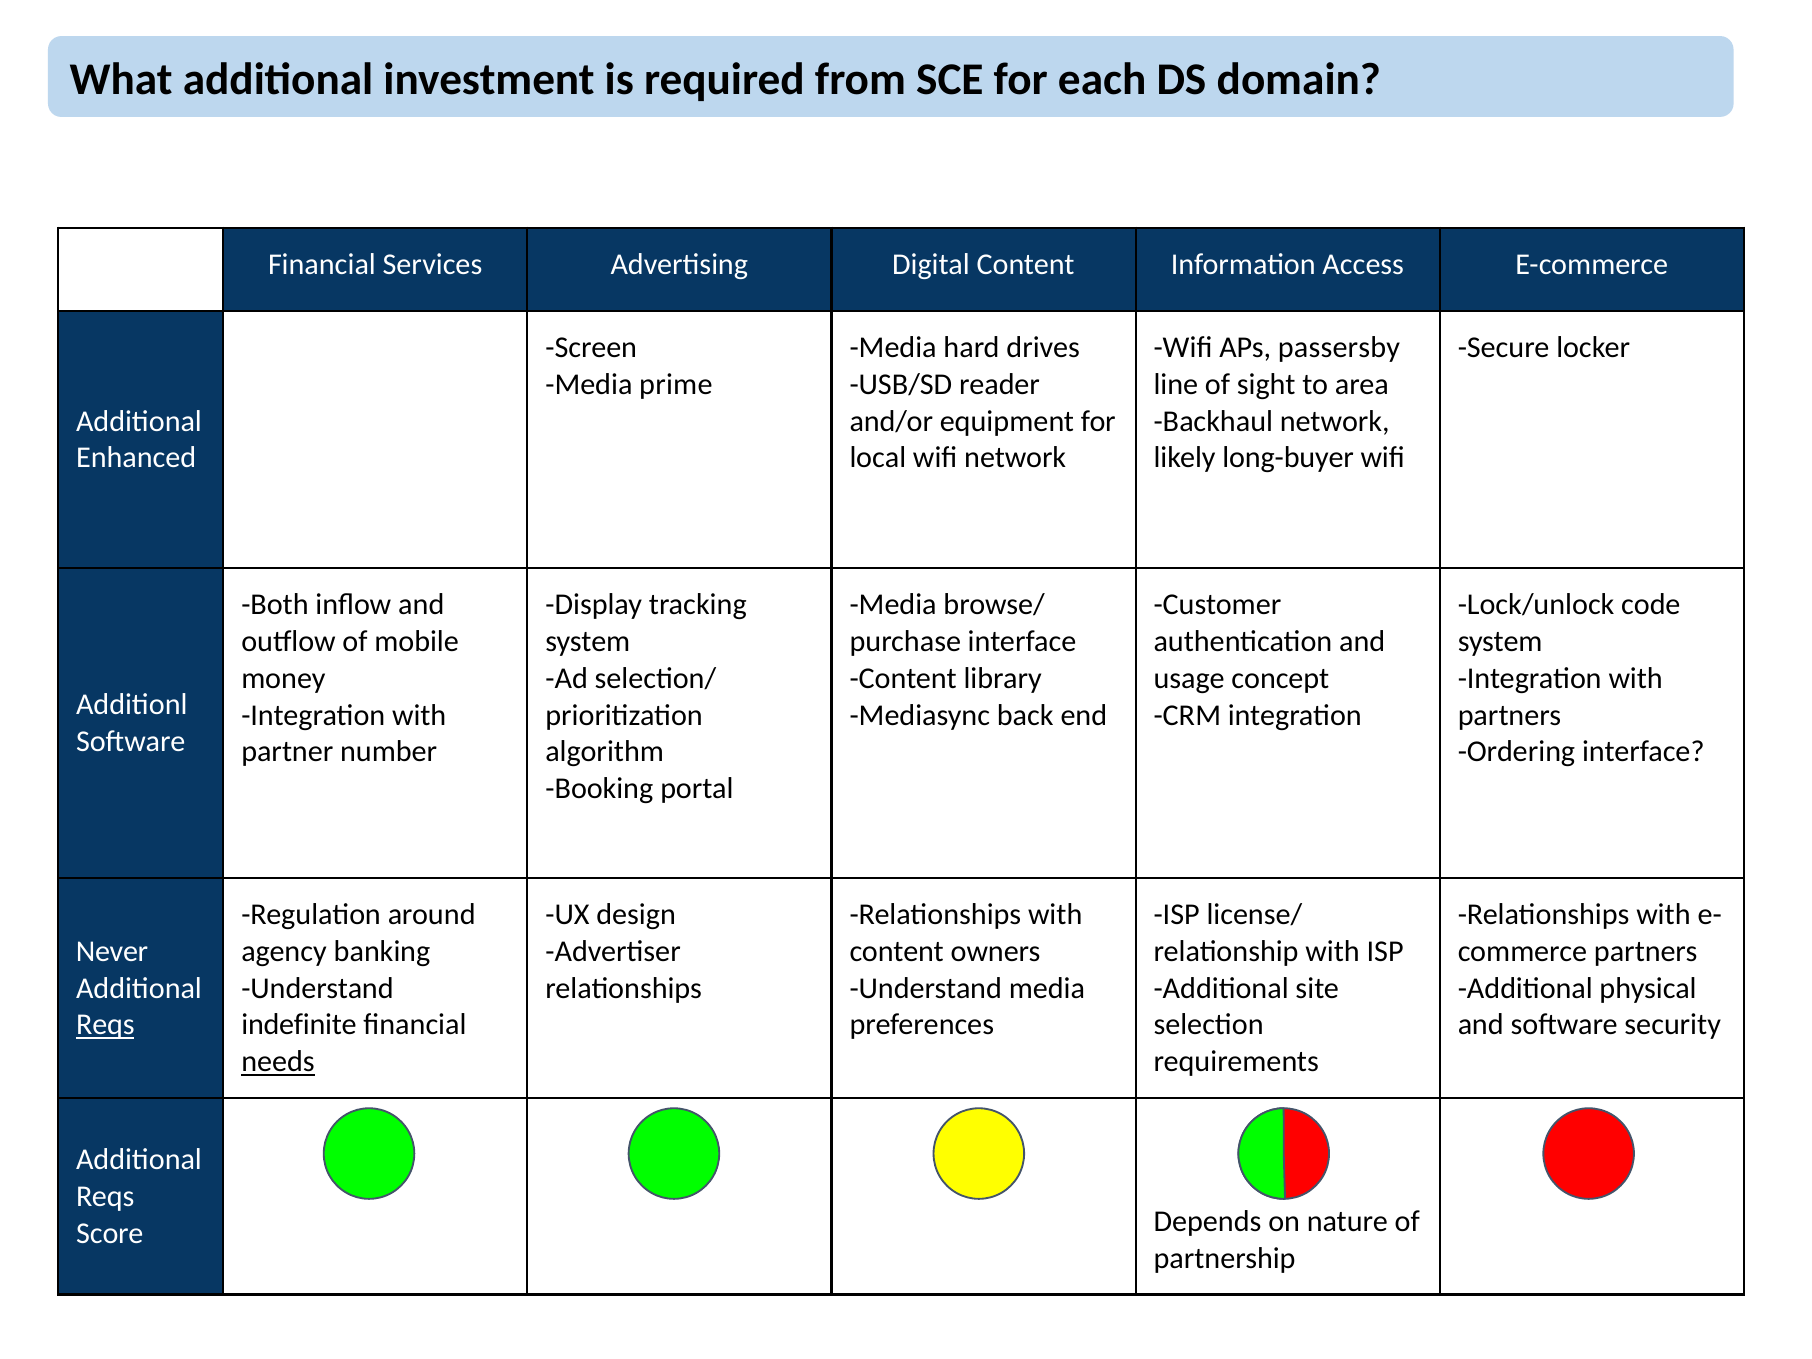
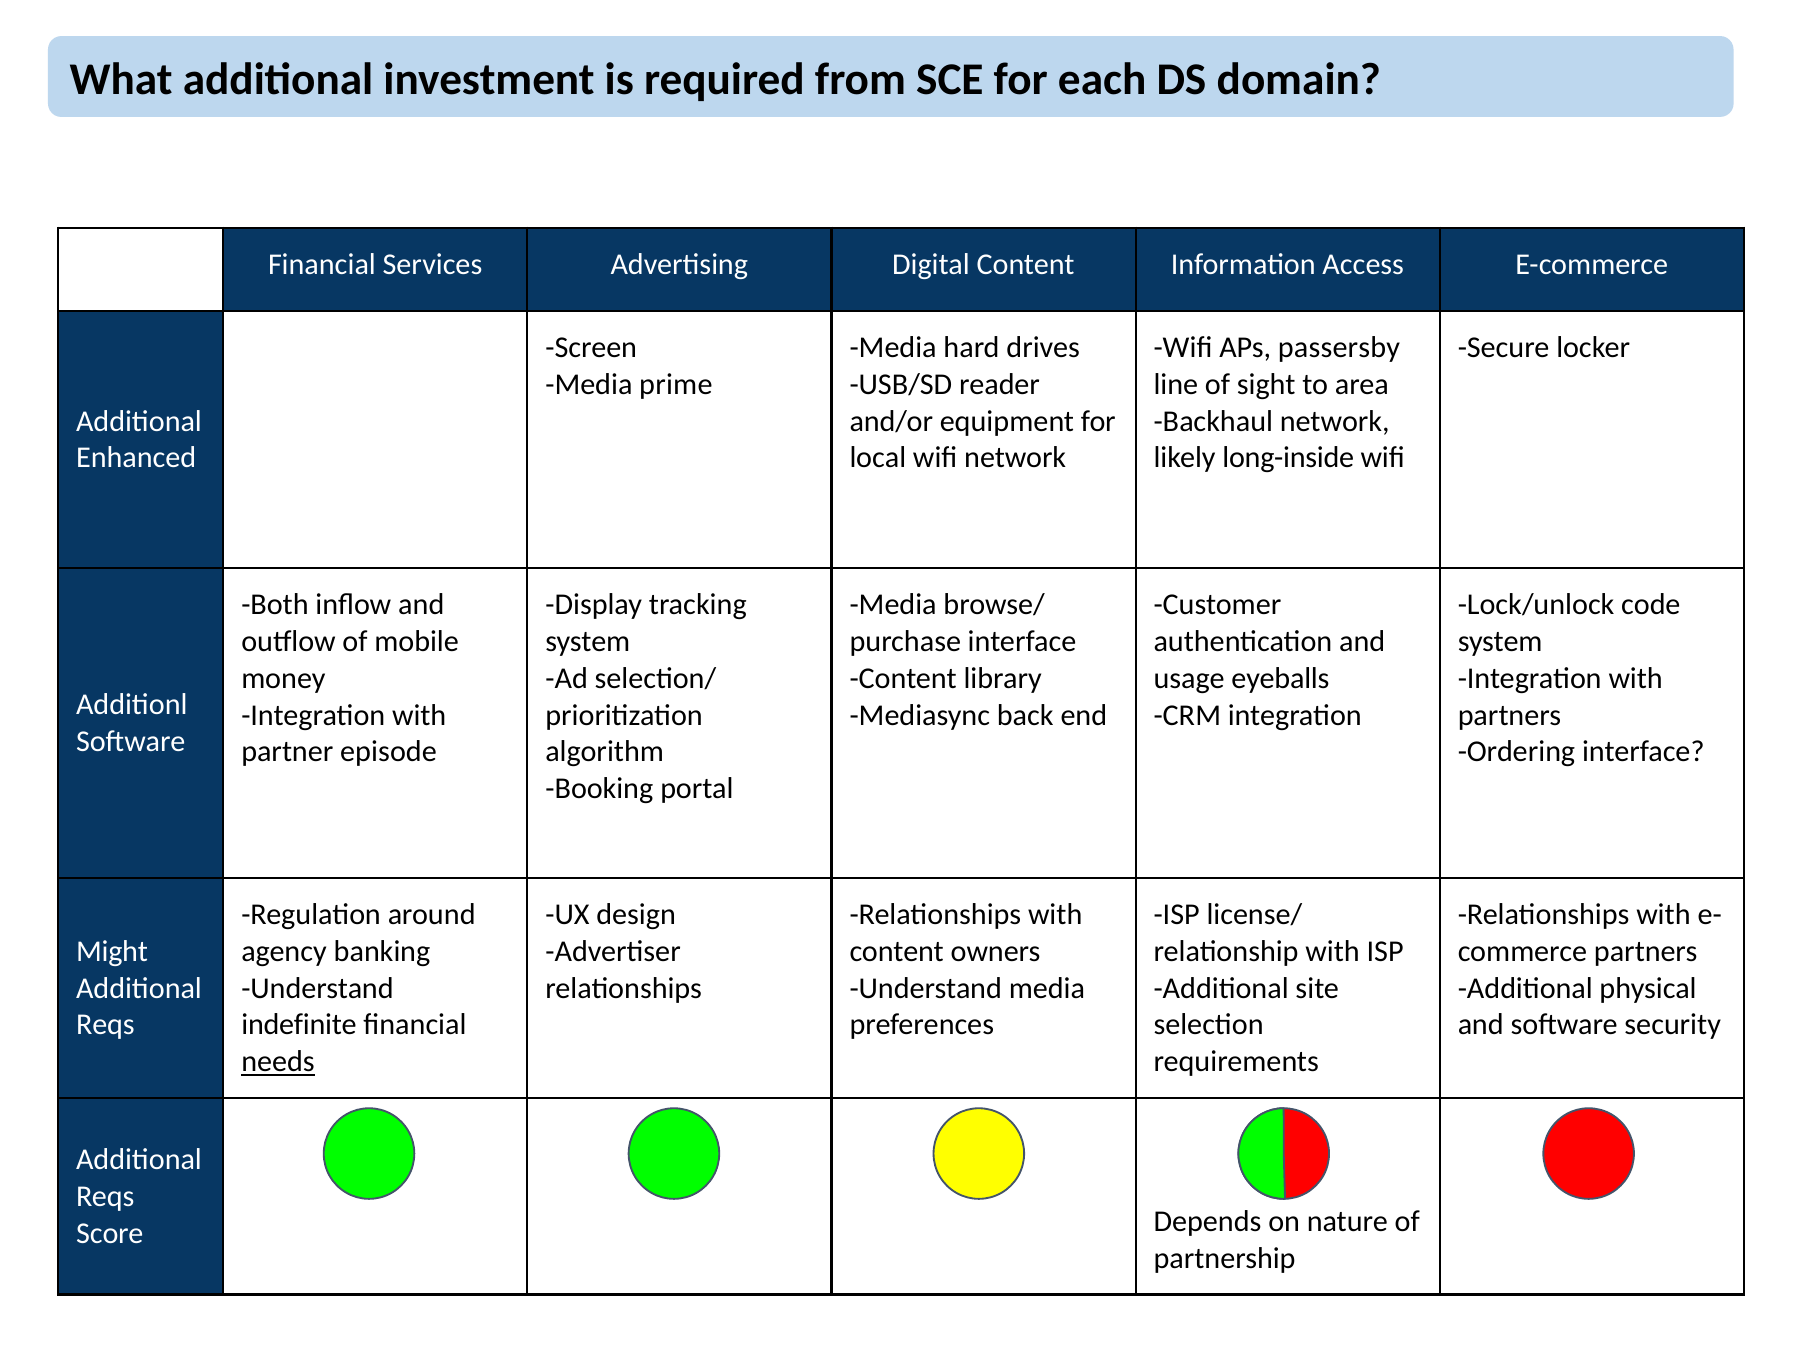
long-buyer: long-buyer -> long-inside
concept: concept -> eyeballs
number: number -> episode
Never: Never -> Might
Reqs at (105, 1025) underline: present -> none
